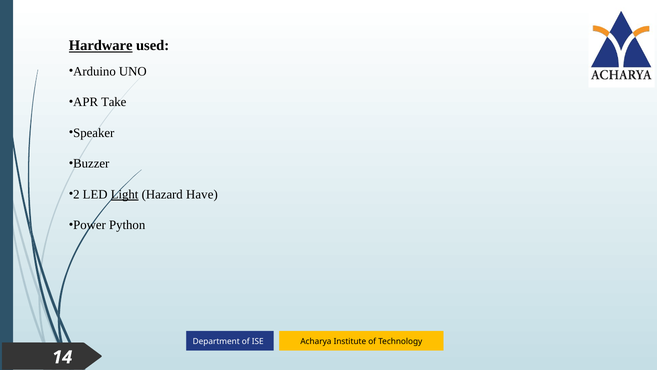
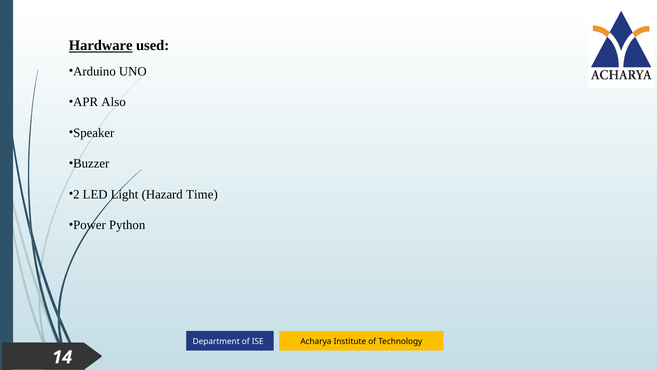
Take: Take -> Also
Light underline: present -> none
Have: Have -> Time
